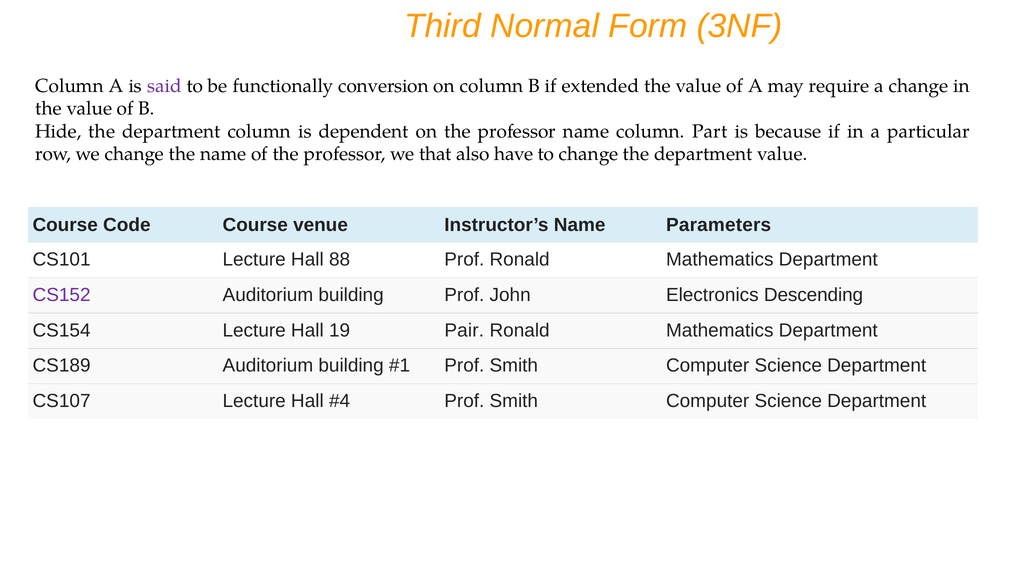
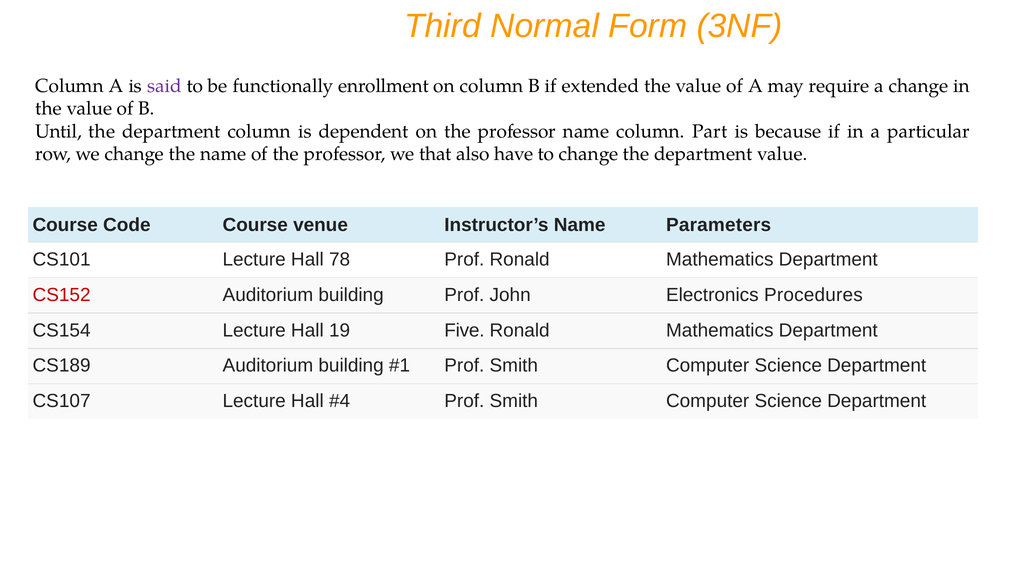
conversion: conversion -> enrollment
Hide: Hide -> Until
88: 88 -> 78
CS152 colour: purple -> red
Descending: Descending -> Procedures
Pair: Pair -> Five
